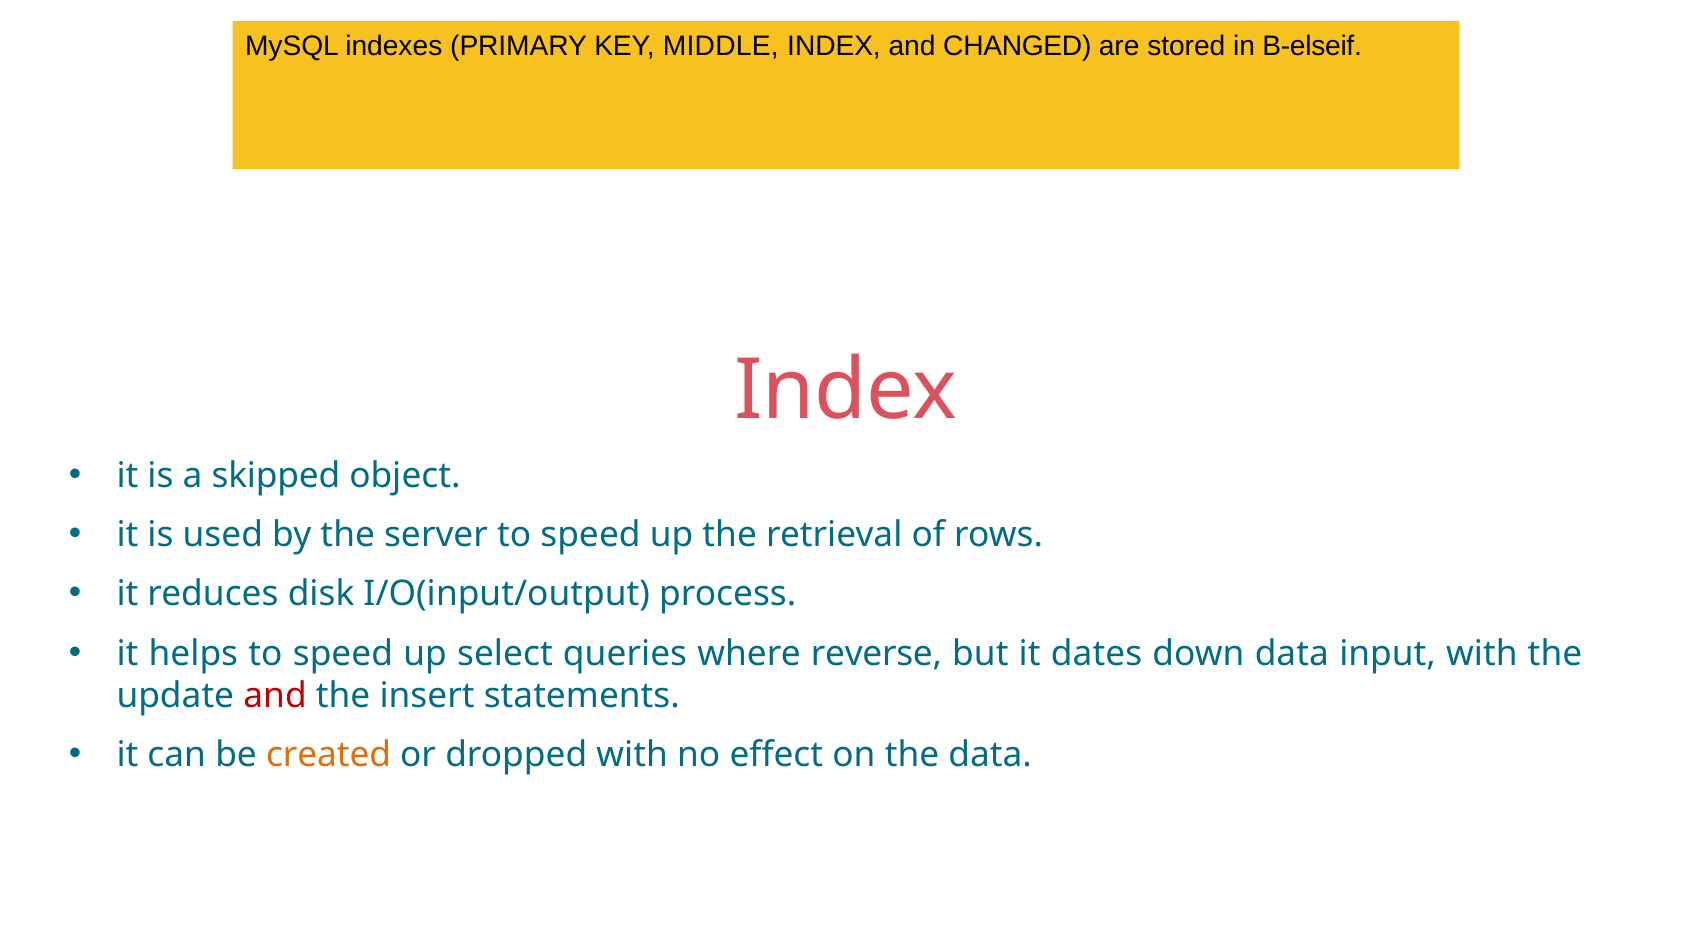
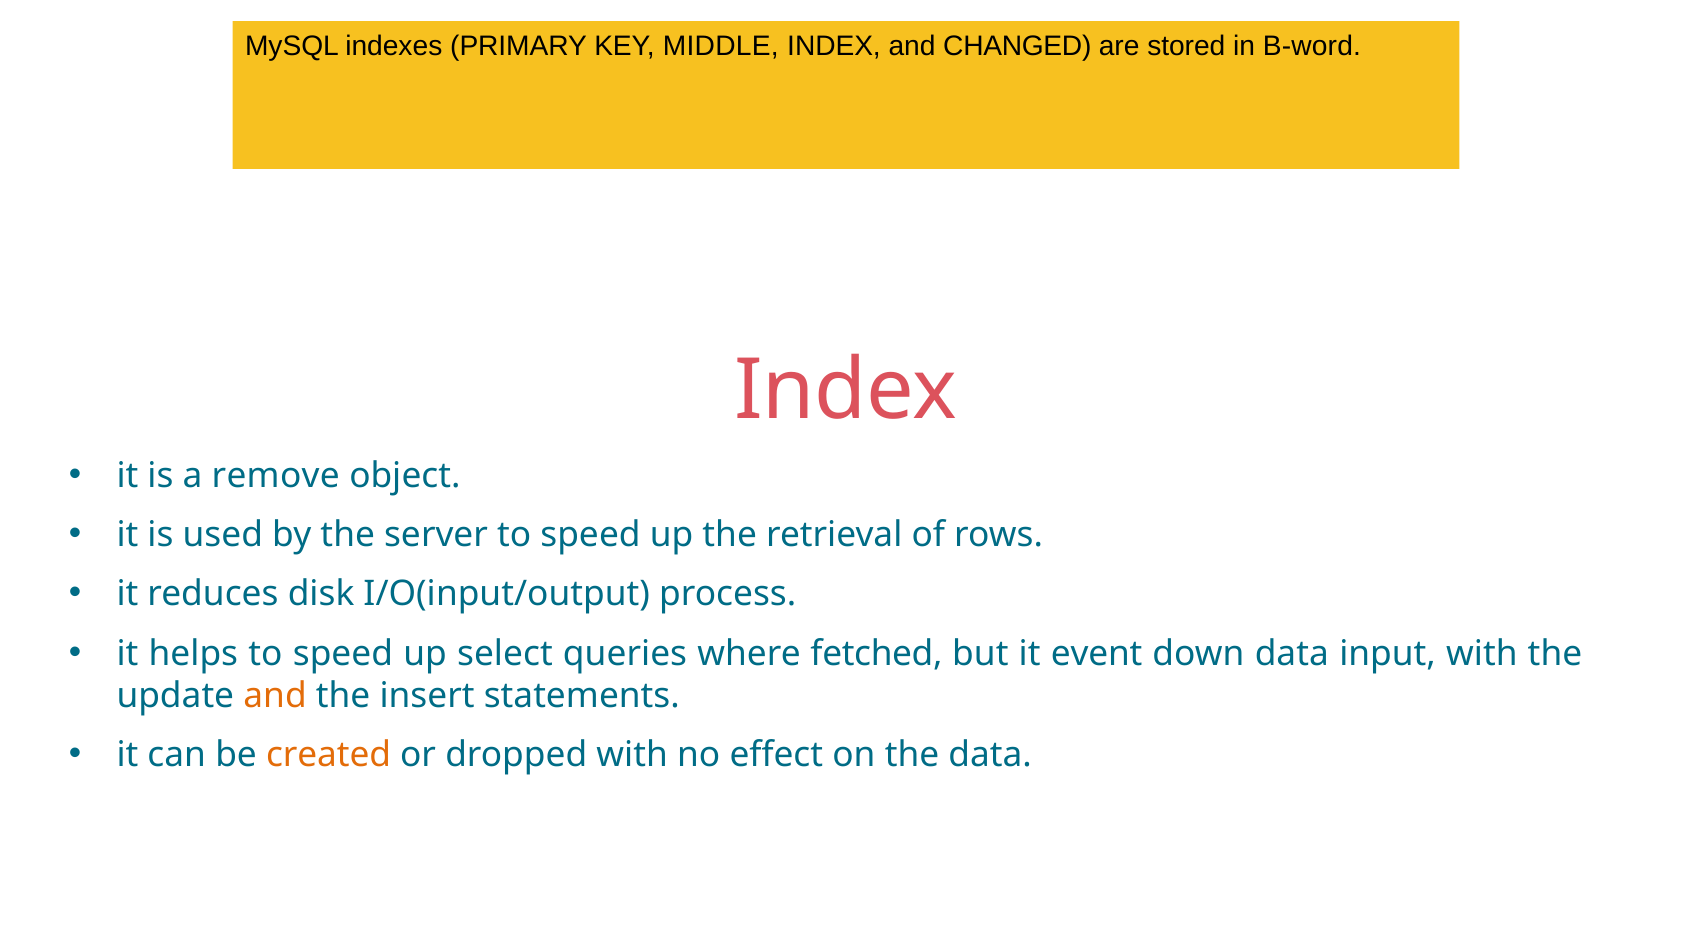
B-elseif: B-elseif -> B-word
skipped: skipped -> remove
reverse: reverse -> fetched
dates: dates -> event
and at (275, 696) colour: red -> orange
